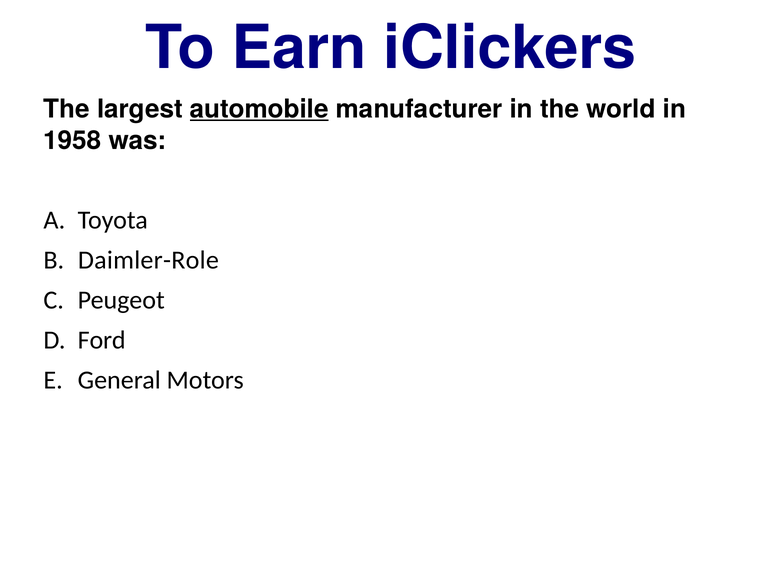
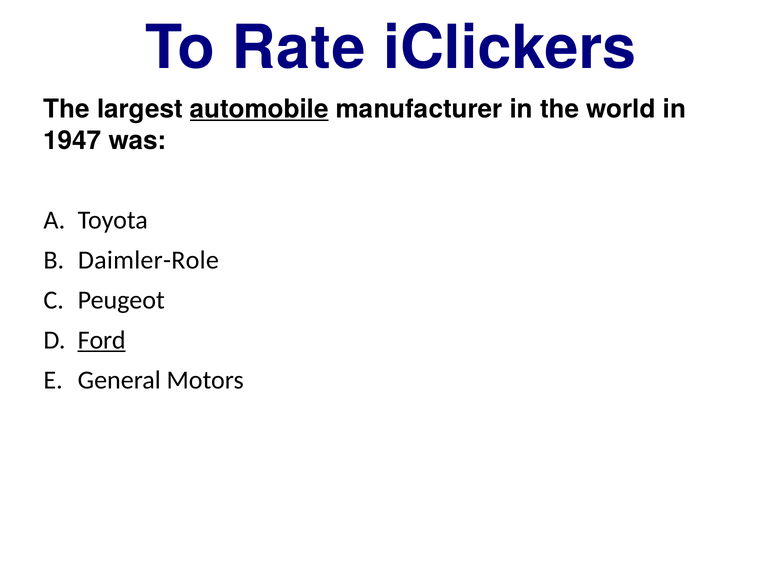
Earn: Earn -> Rate
1958: 1958 -> 1947
Ford underline: none -> present
